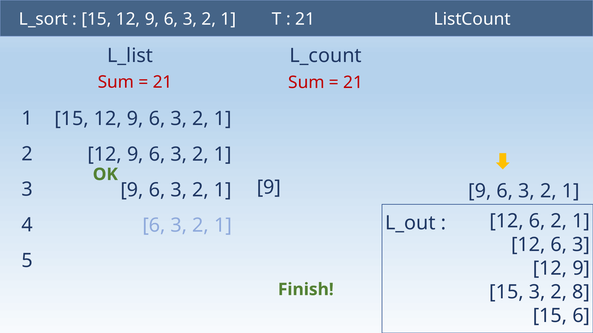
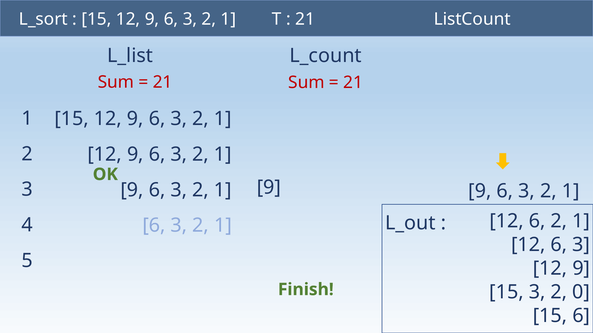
8: 8 -> 0
